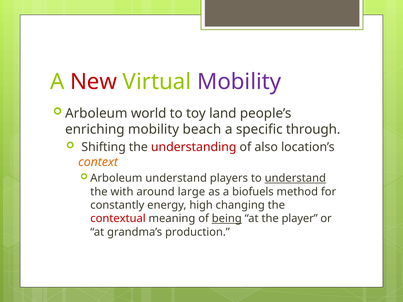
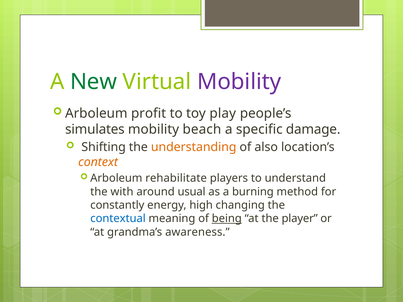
New colour: red -> green
world: world -> profit
land: land -> play
enriching: enriching -> simulates
through: through -> damage
understanding colour: red -> orange
Arboleum understand: understand -> rehabilitate
understand at (295, 178) underline: present -> none
large: large -> usual
biofuels: biofuels -> burning
contextual colour: red -> blue
production: production -> awareness
